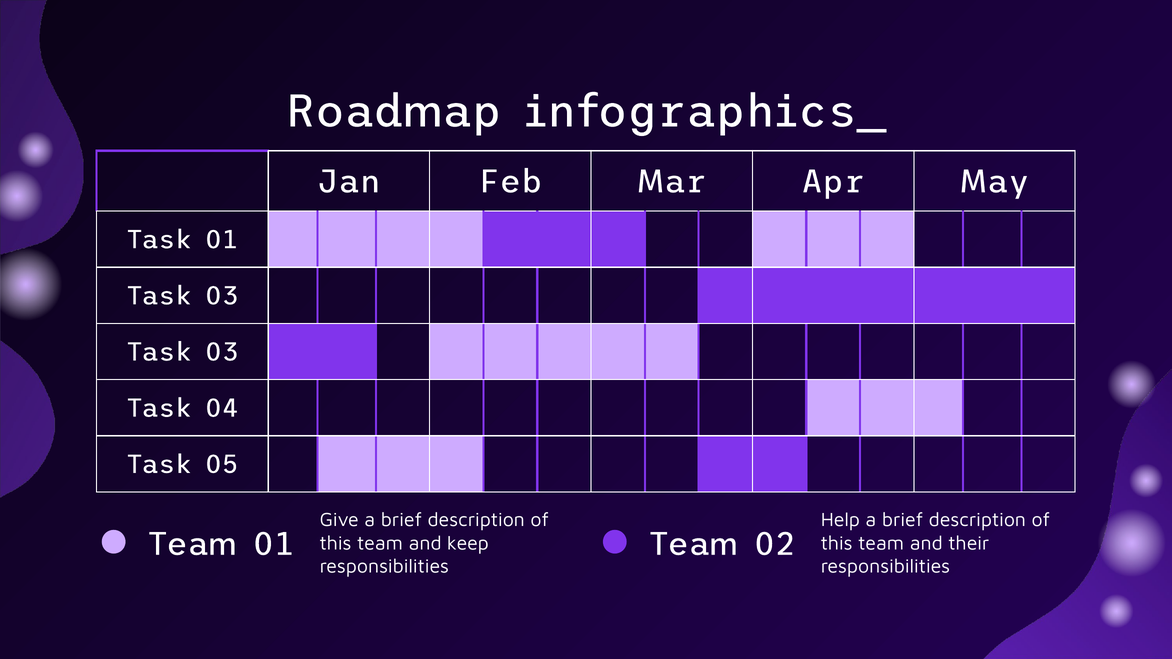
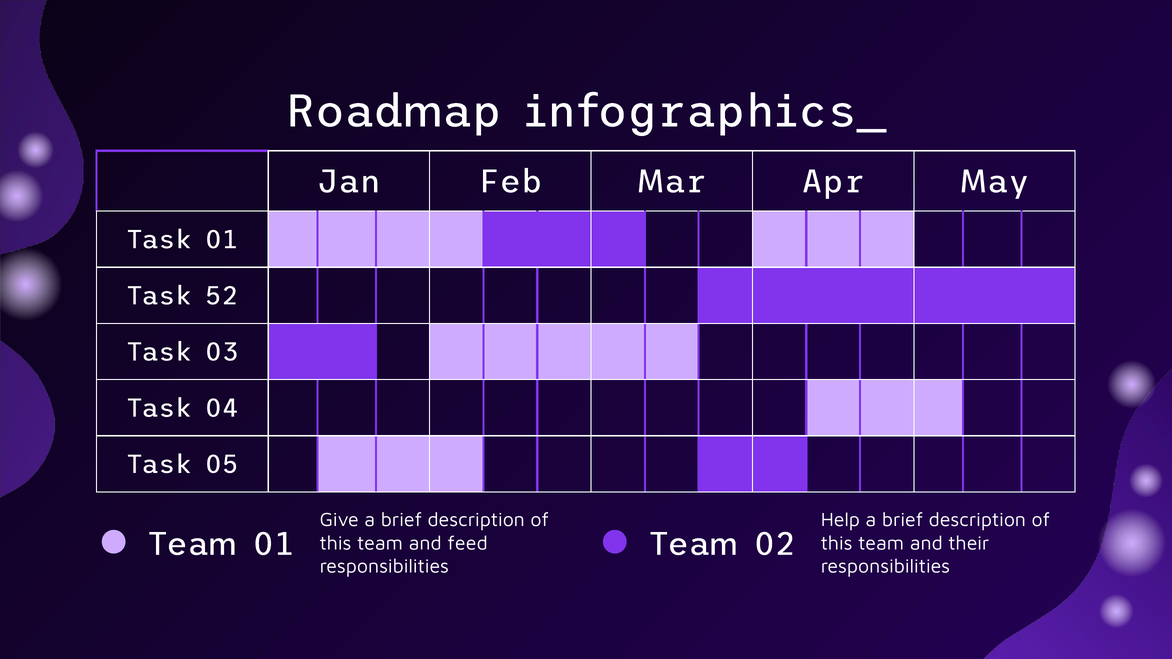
03 at (222, 296): 03 -> 52
keep: keep -> feed
